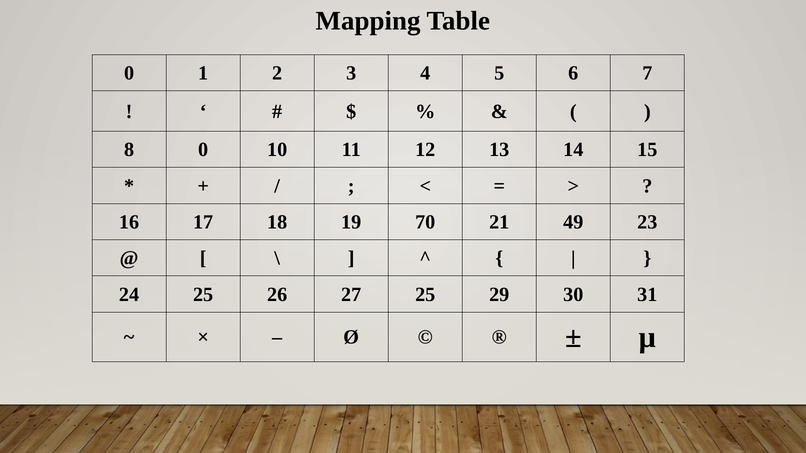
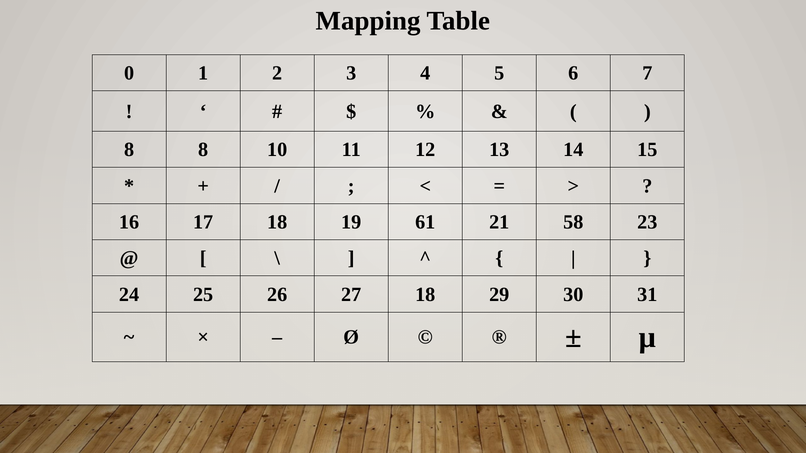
8 0: 0 -> 8
70: 70 -> 61
49: 49 -> 58
27 25: 25 -> 18
